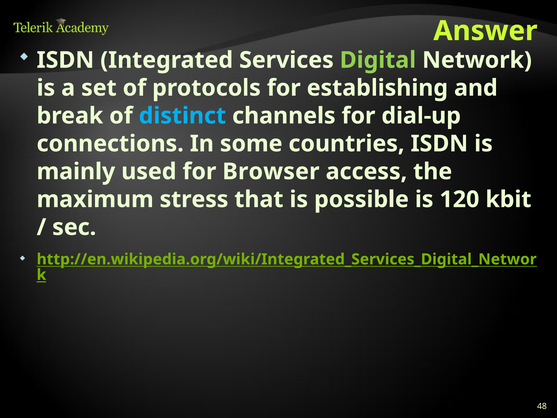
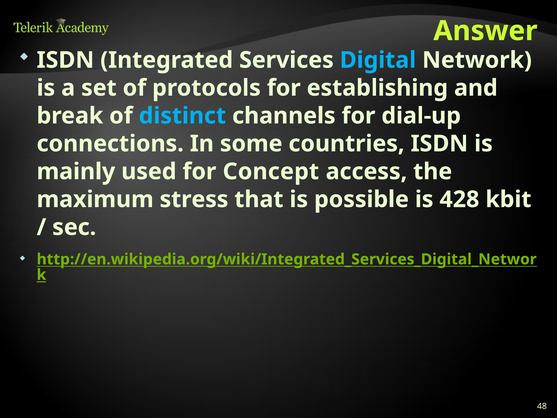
Digital colour: light green -> light blue
Browser: Browser -> Concept
120: 120 -> 428
